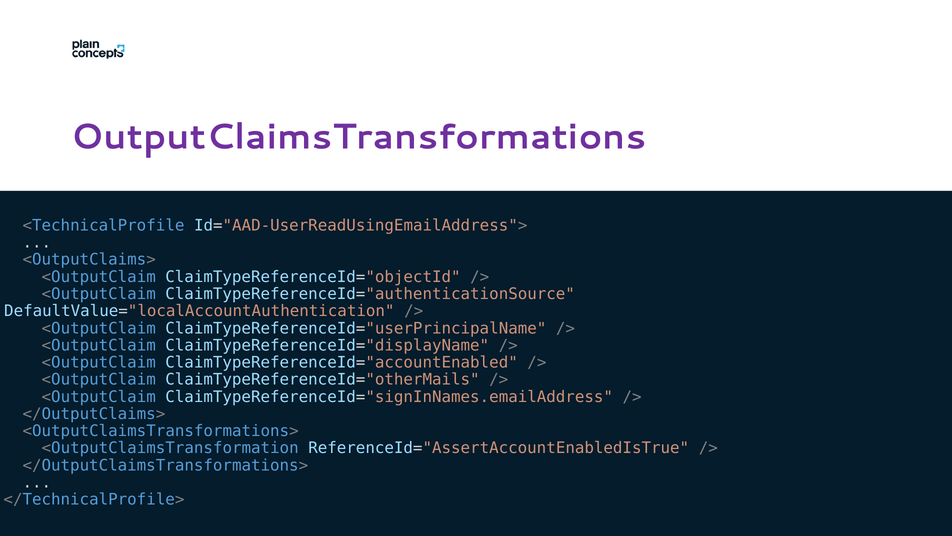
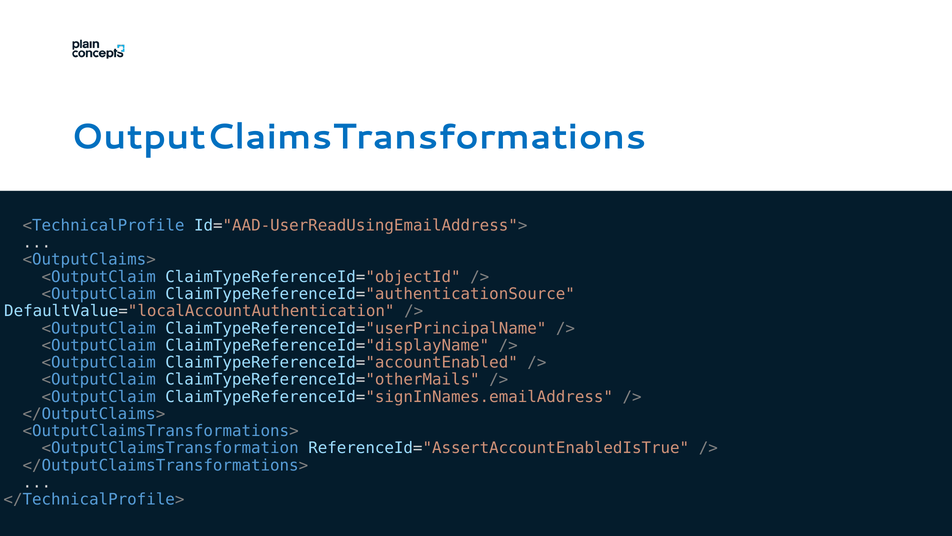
OutputClaimsTransformations colour: purple -> blue
